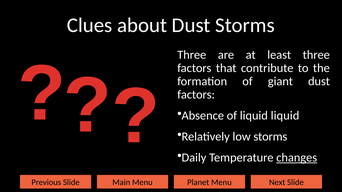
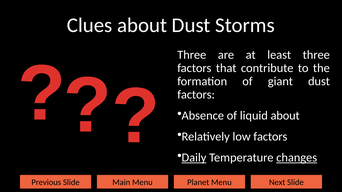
liquid liquid: liquid -> about
low storms: storms -> factors
Daily underline: none -> present
